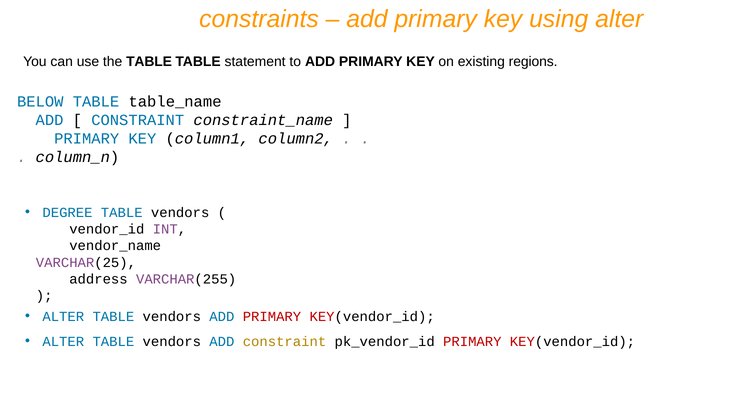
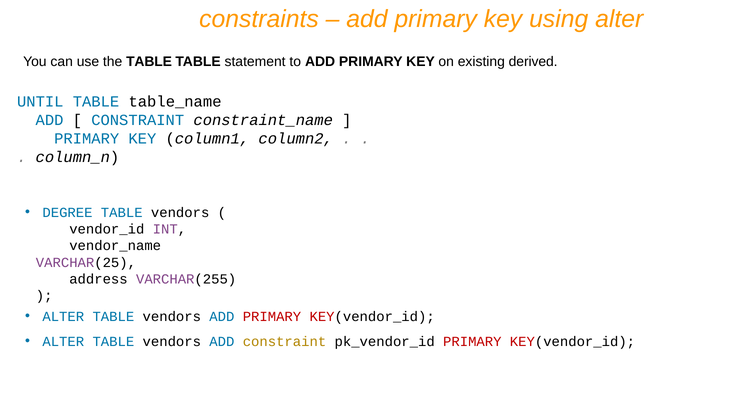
regions: regions -> derived
BELOW: BELOW -> UNTIL
